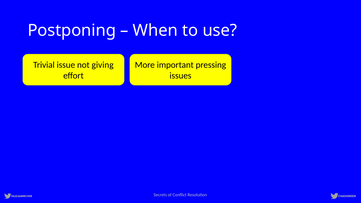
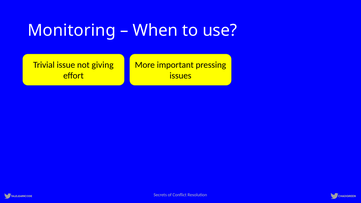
Postponing: Postponing -> Monitoring
